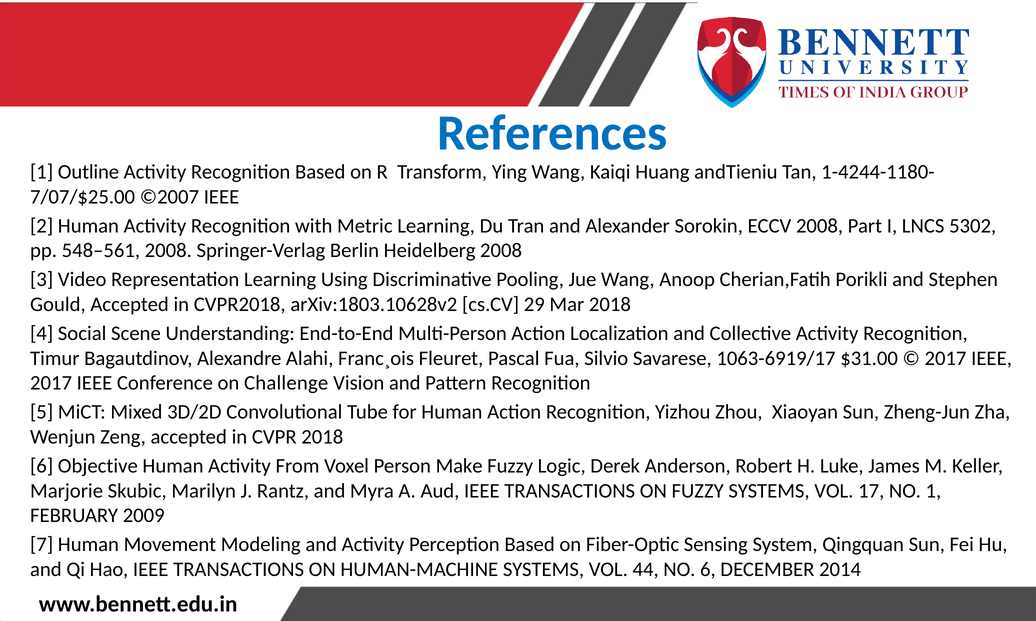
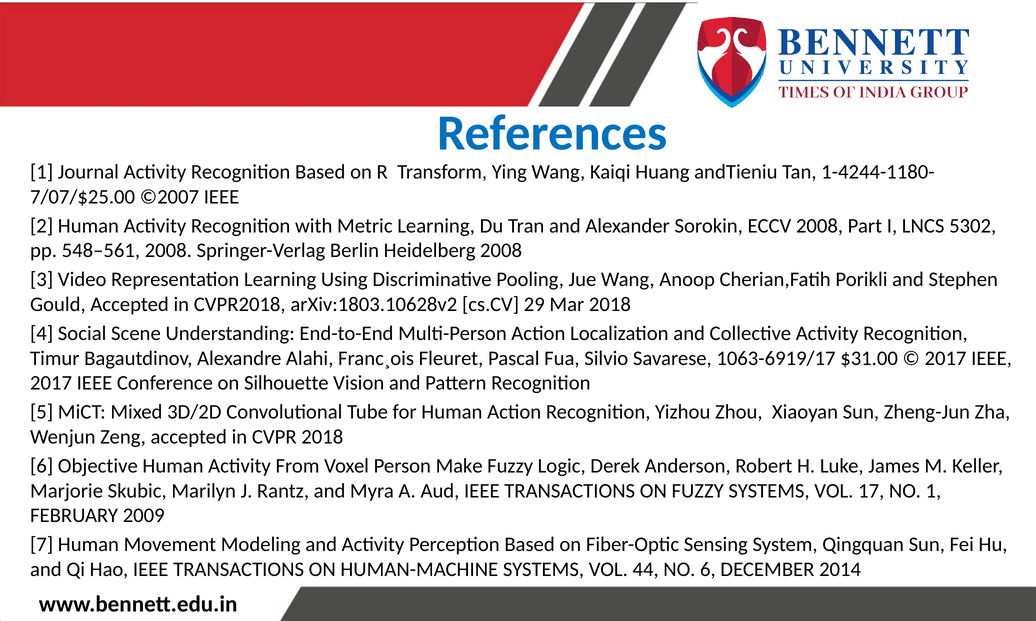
Outline: Outline -> Journal
Challenge: Challenge -> Silhouette
